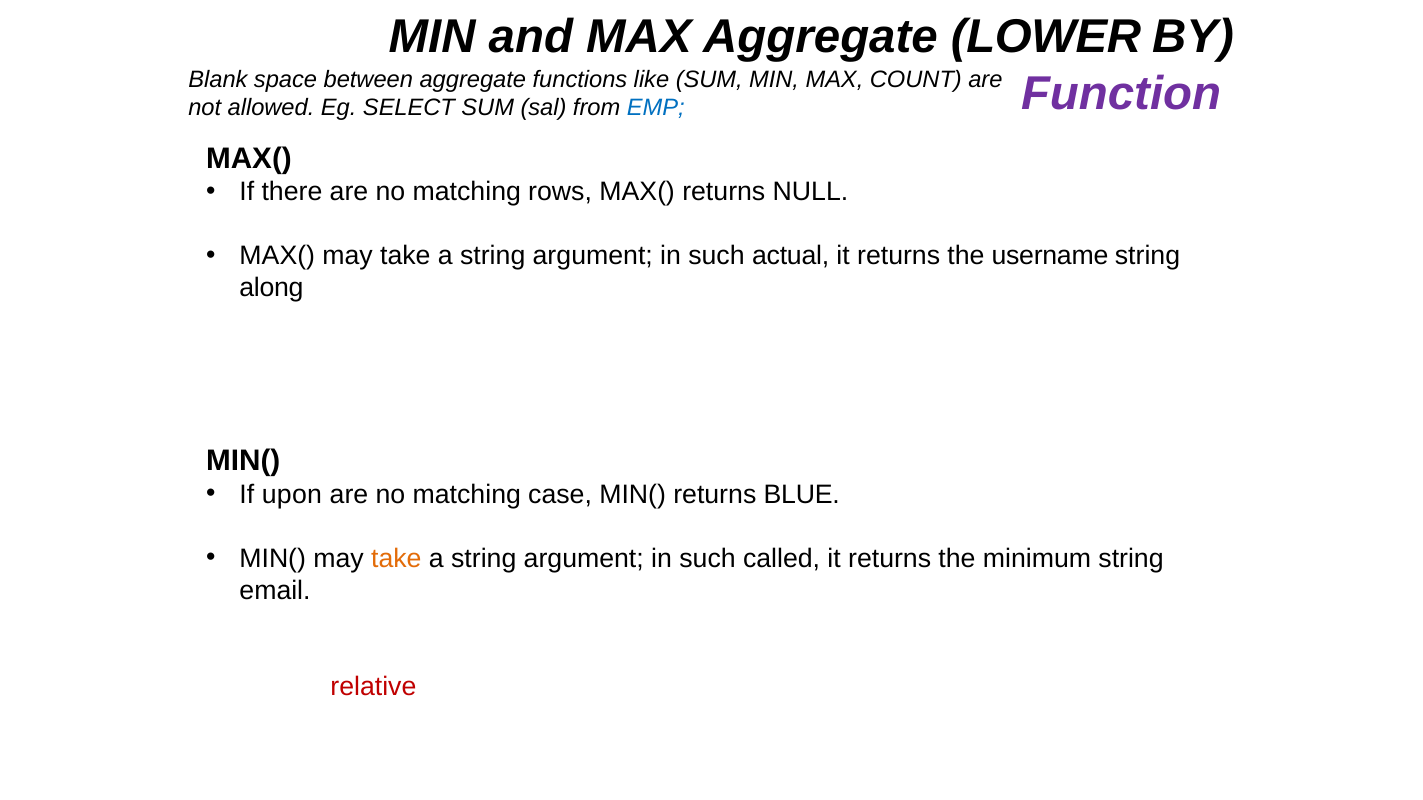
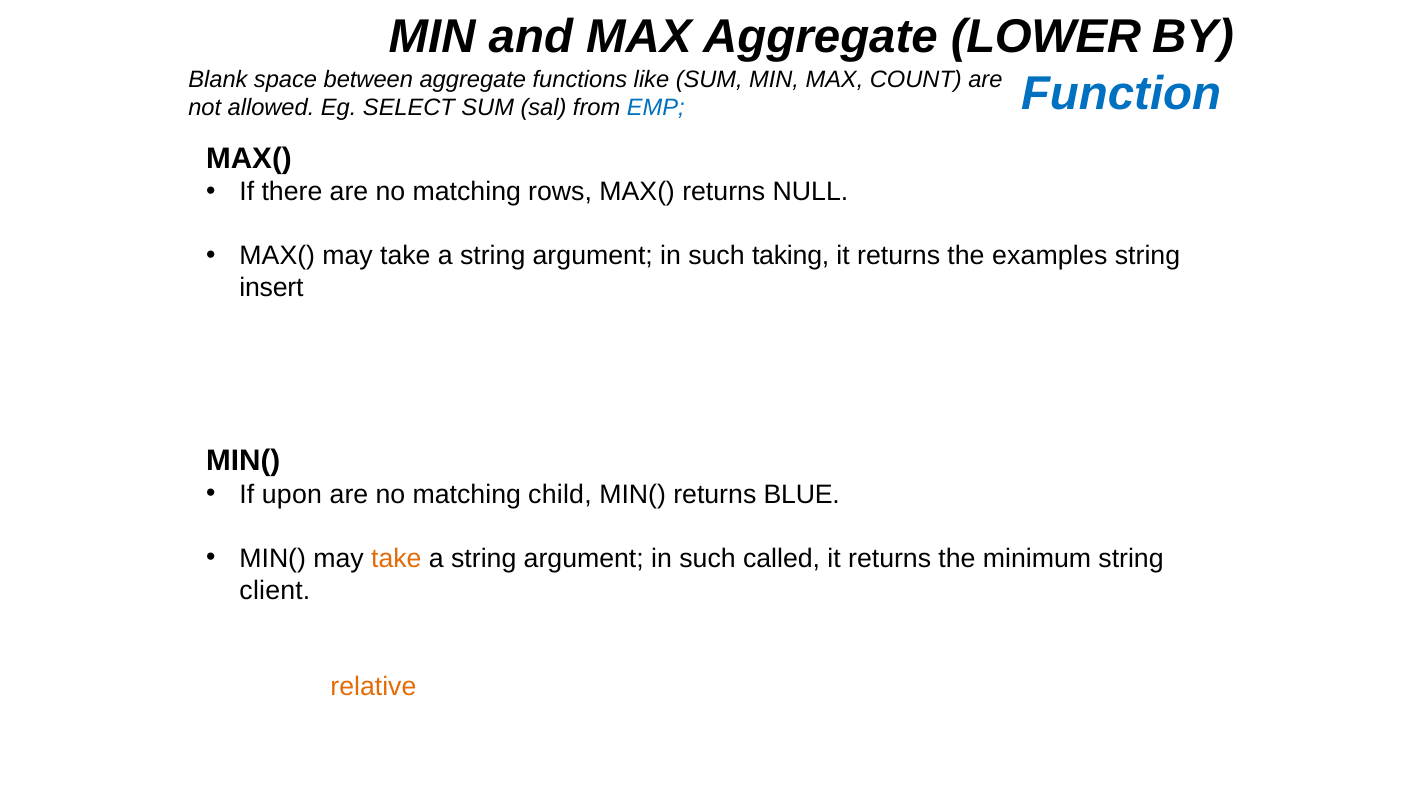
Function colour: purple -> blue
actual: actual -> taking
username: username -> examples
along: along -> insert
case: case -> child
email: email -> client
relative at (373, 687) colour: red -> orange
